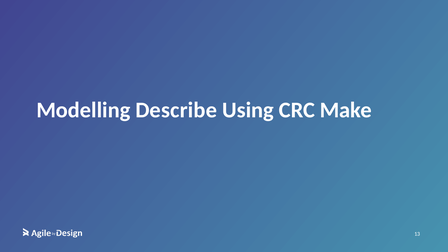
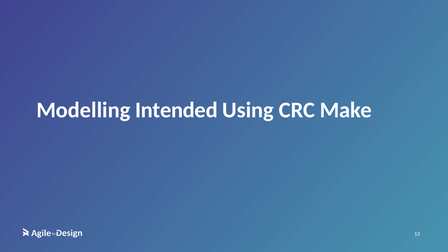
Describe: Describe -> Intended
